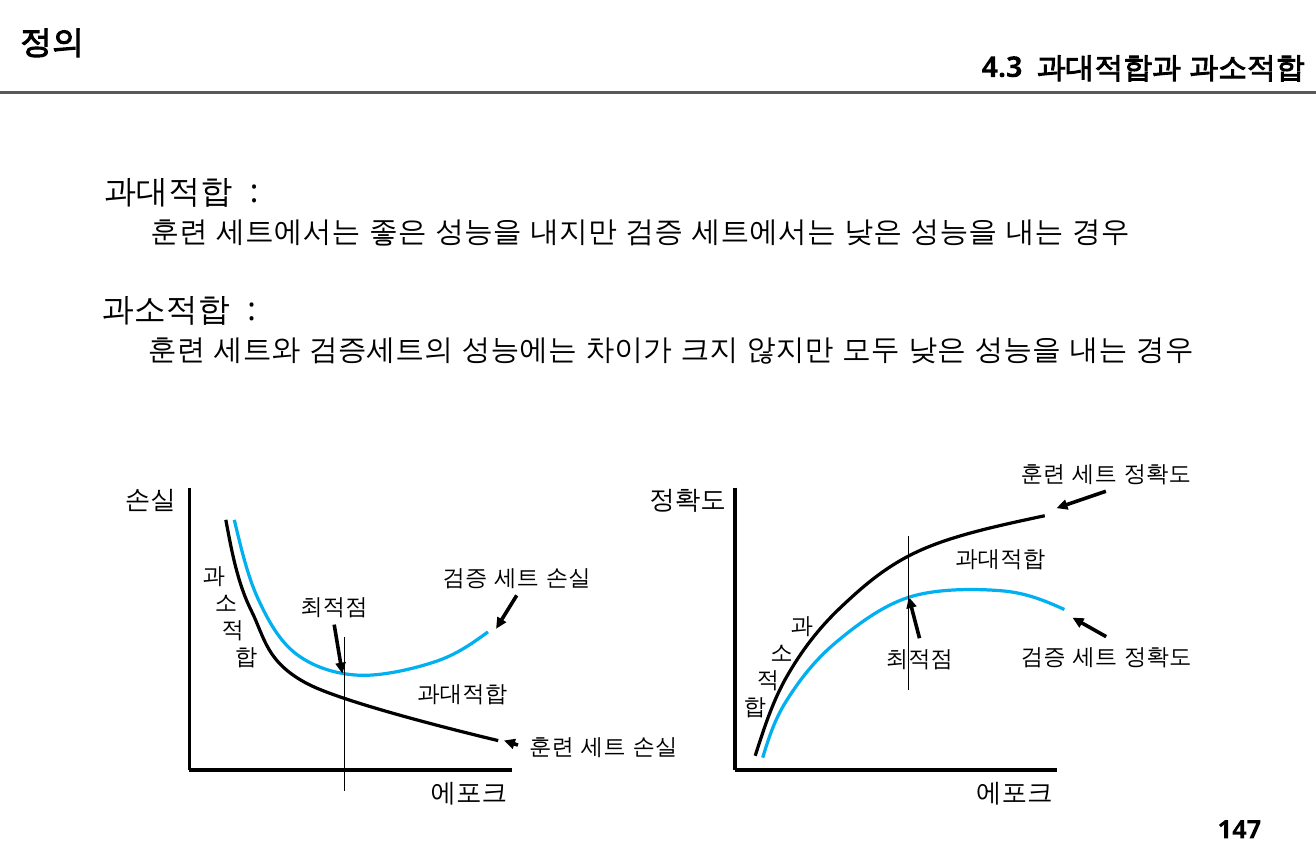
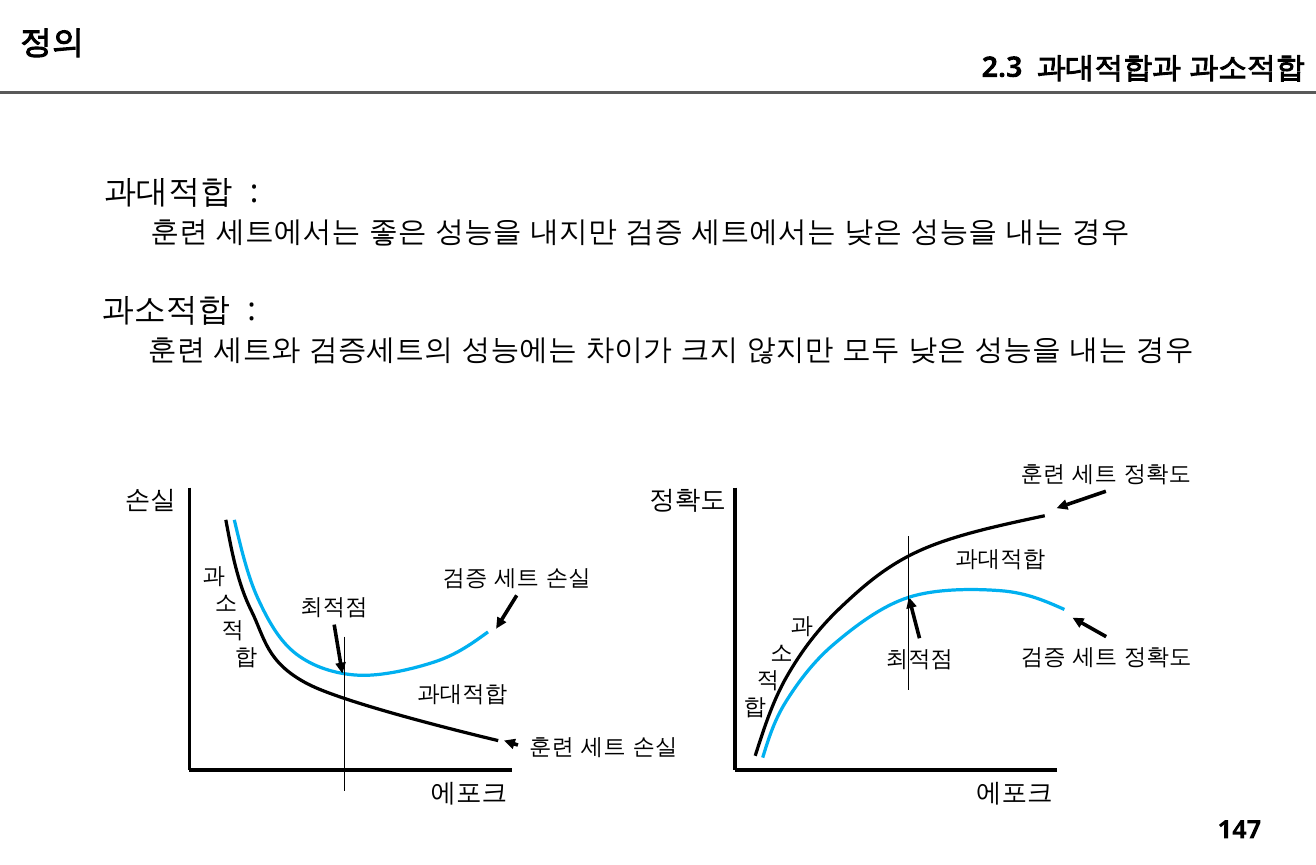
4.3: 4.3 -> 2.3
